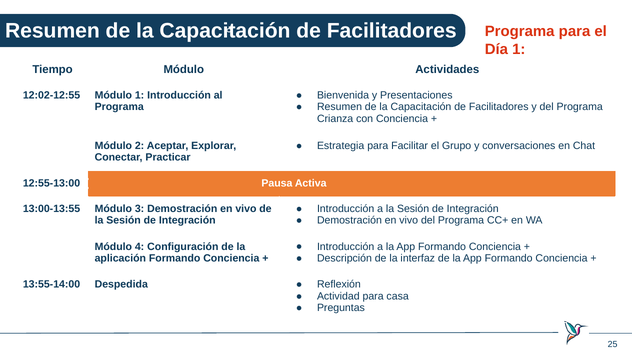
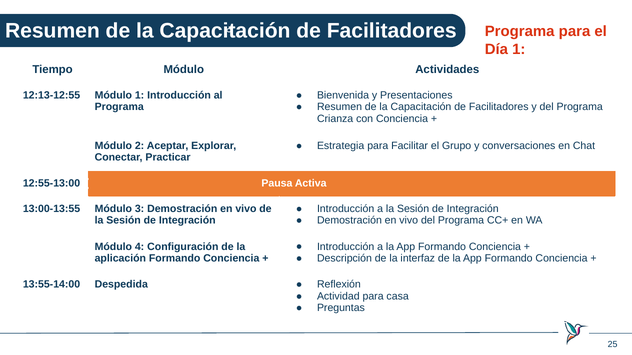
12:02-12:55: 12:02-12:55 -> 12:13-12:55
